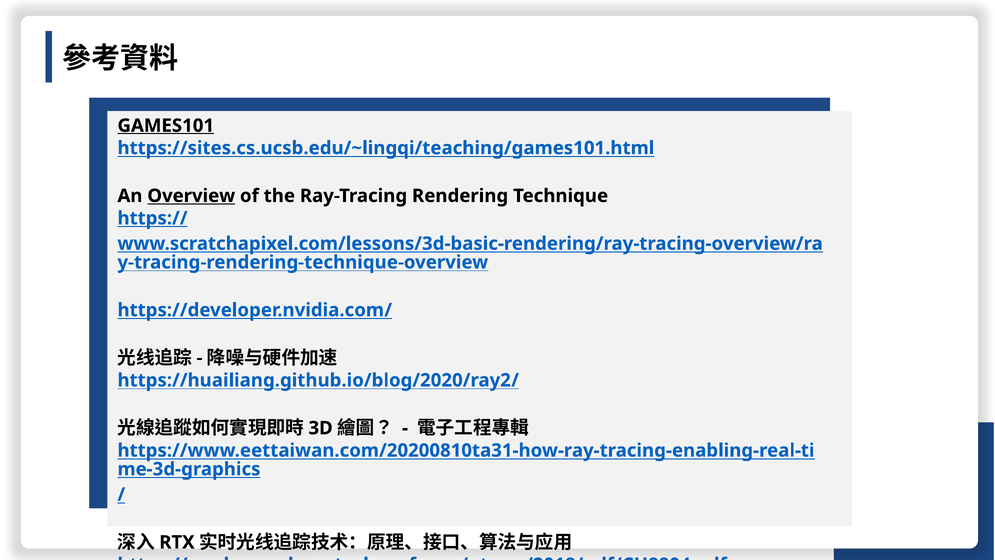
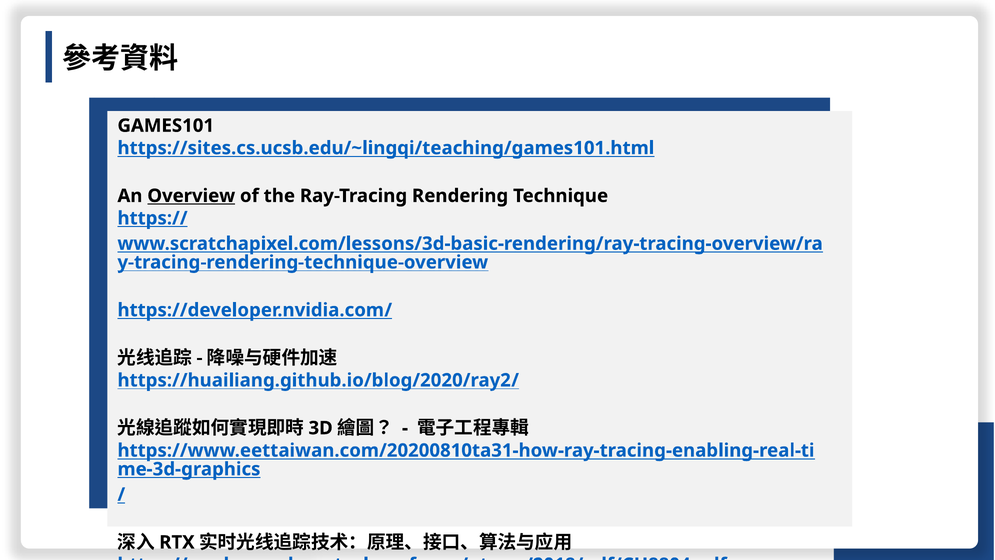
GAMES101 underline: present -> none
